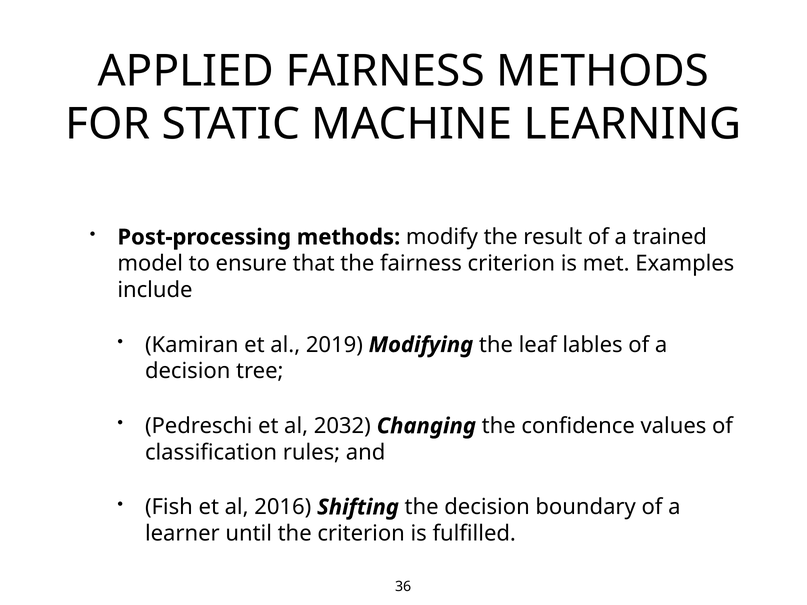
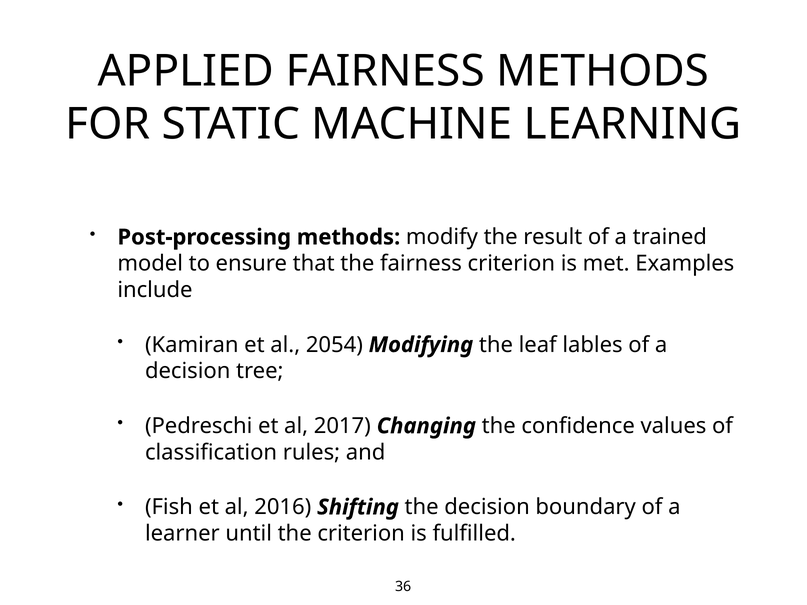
2019: 2019 -> 2054
2032: 2032 -> 2017
